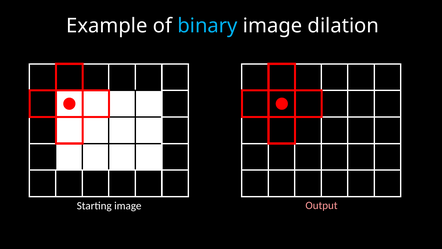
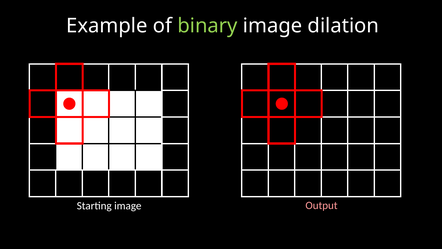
binary colour: light blue -> light green
